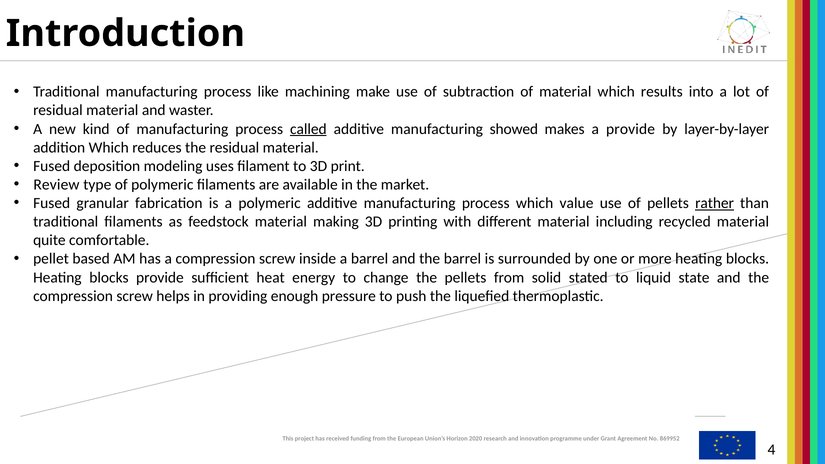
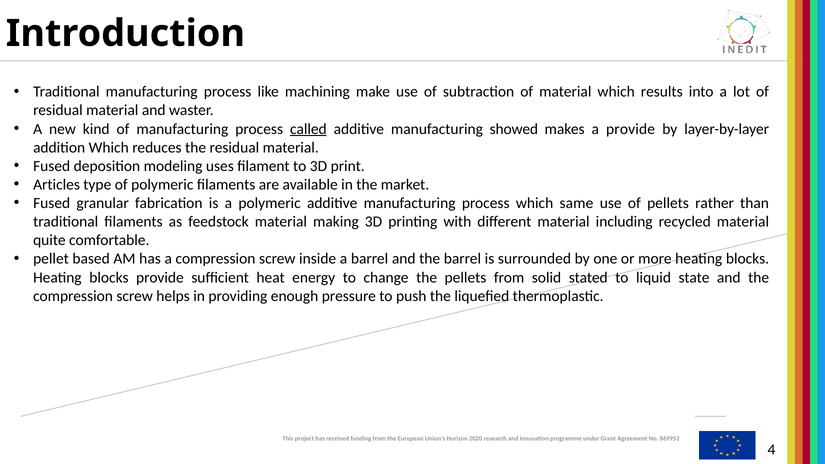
Review: Review -> Articles
value: value -> same
rather underline: present -> none
